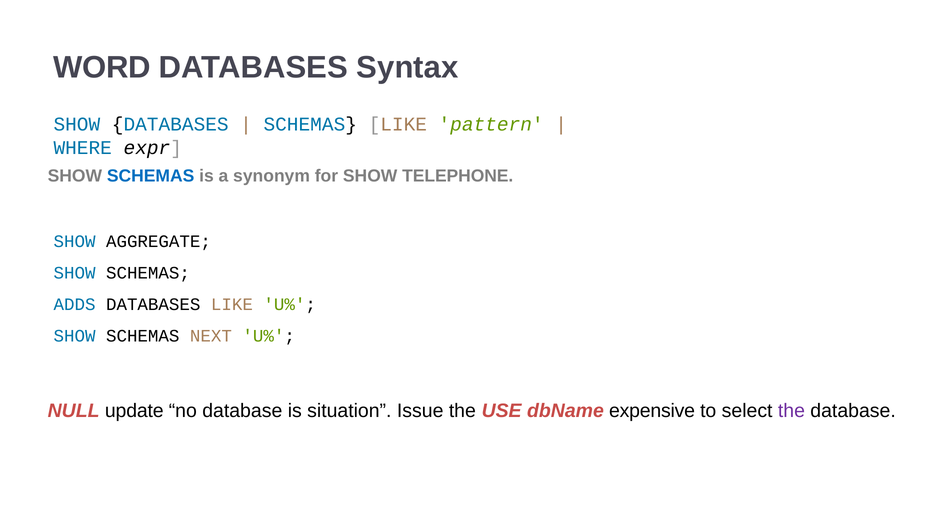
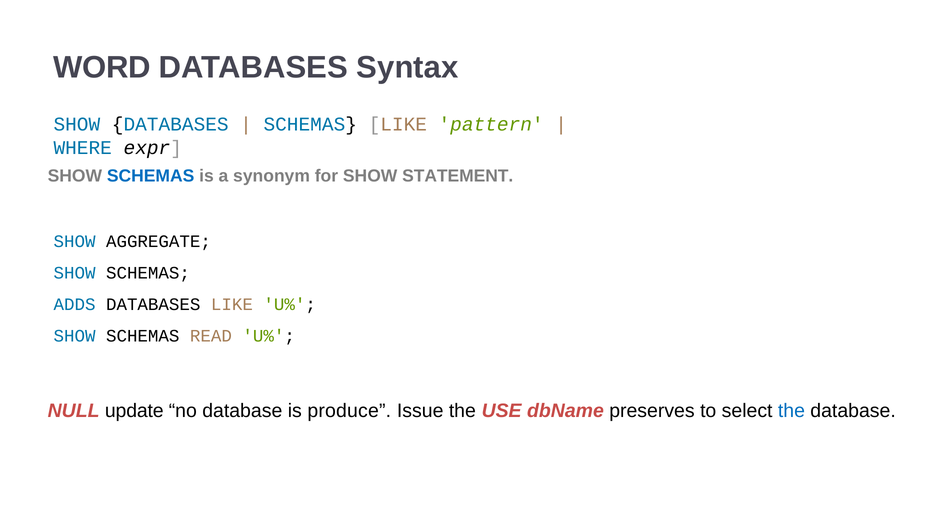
TELEPHONE: TELEPHONE -> STATEMENT
NEXT: NEXT -> READ
situation: situation -> produce
expensive: expensive -> preserves
the at (791, 411) colour: purple -> blue
